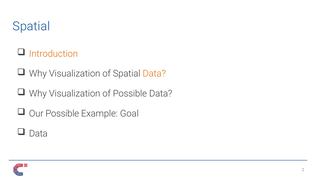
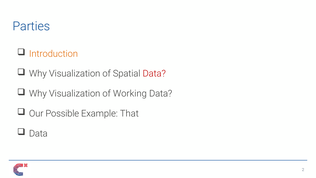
Spatial at (31, 26): Spatial -> Parties
Data at (154, 74) colour: orange -> red
of Possible: Possible -> Working
Goal: Goal -> That
